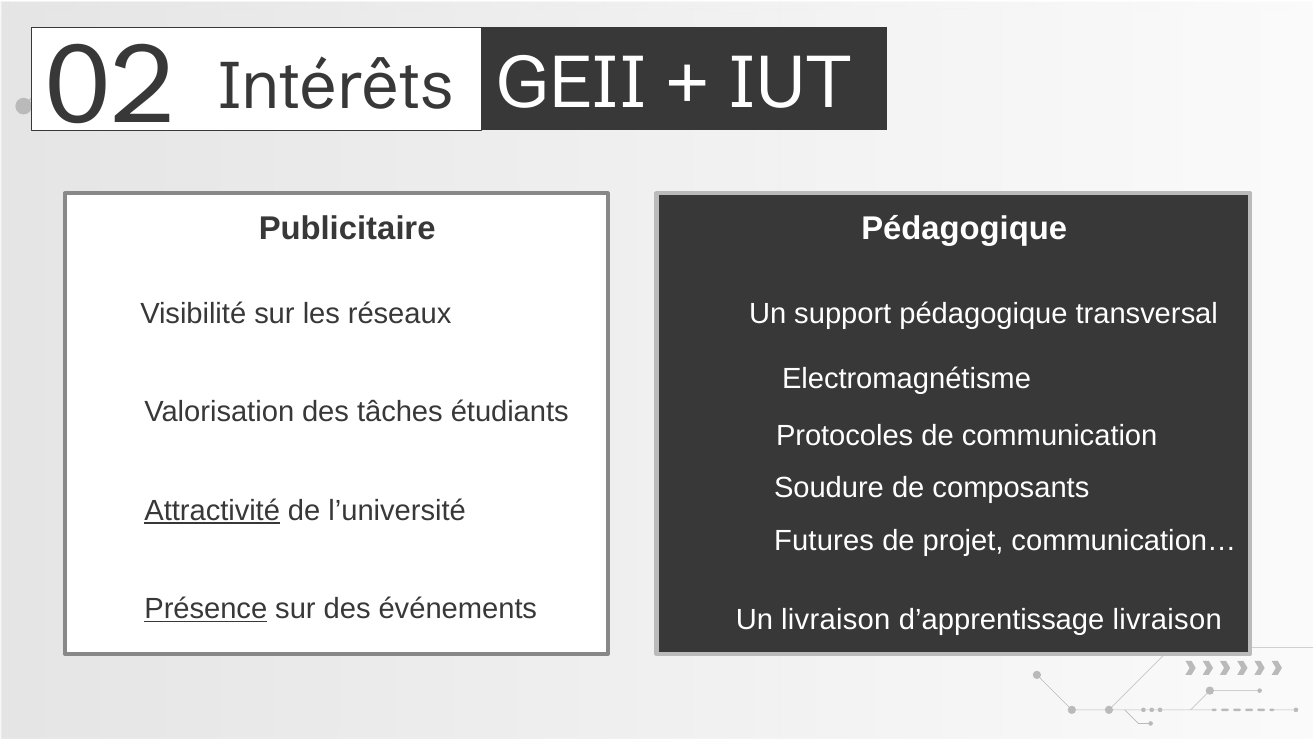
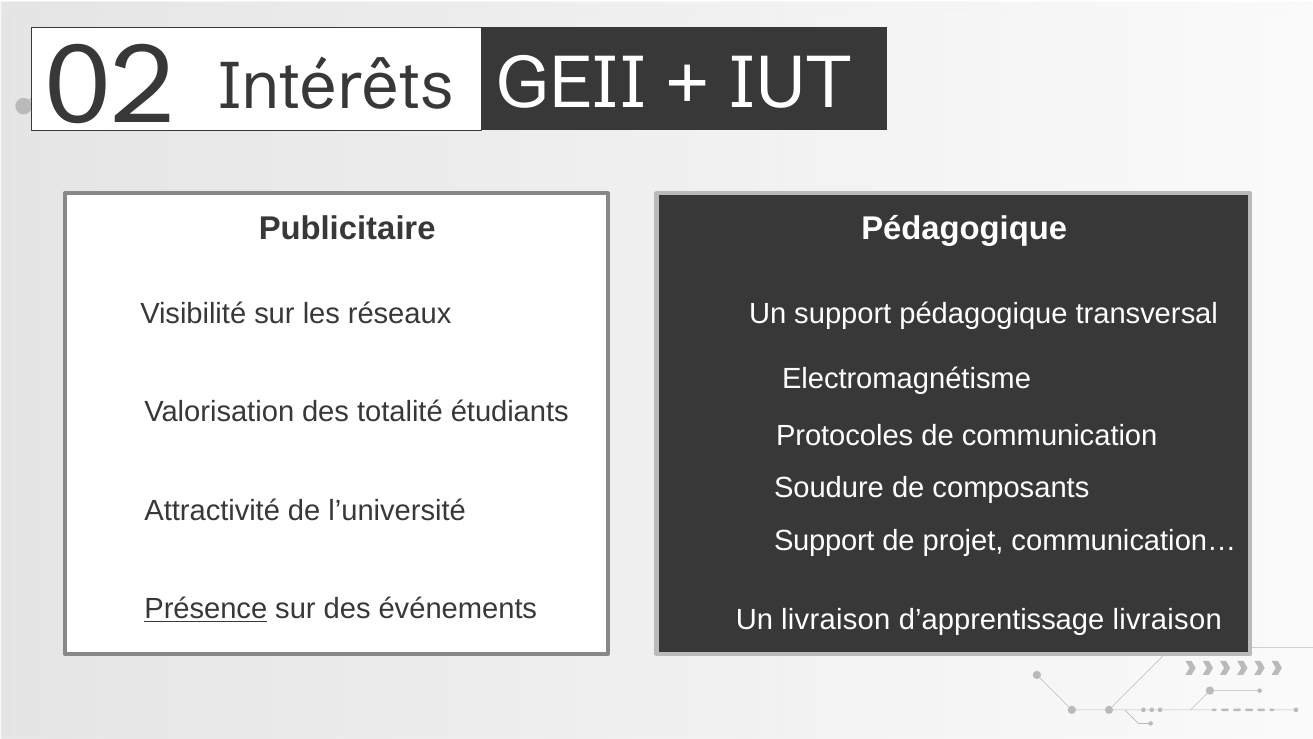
tâches: tâches -> totalité
Attractivité underline: present -> none
Futures at (824, 541): Futures -> Support
